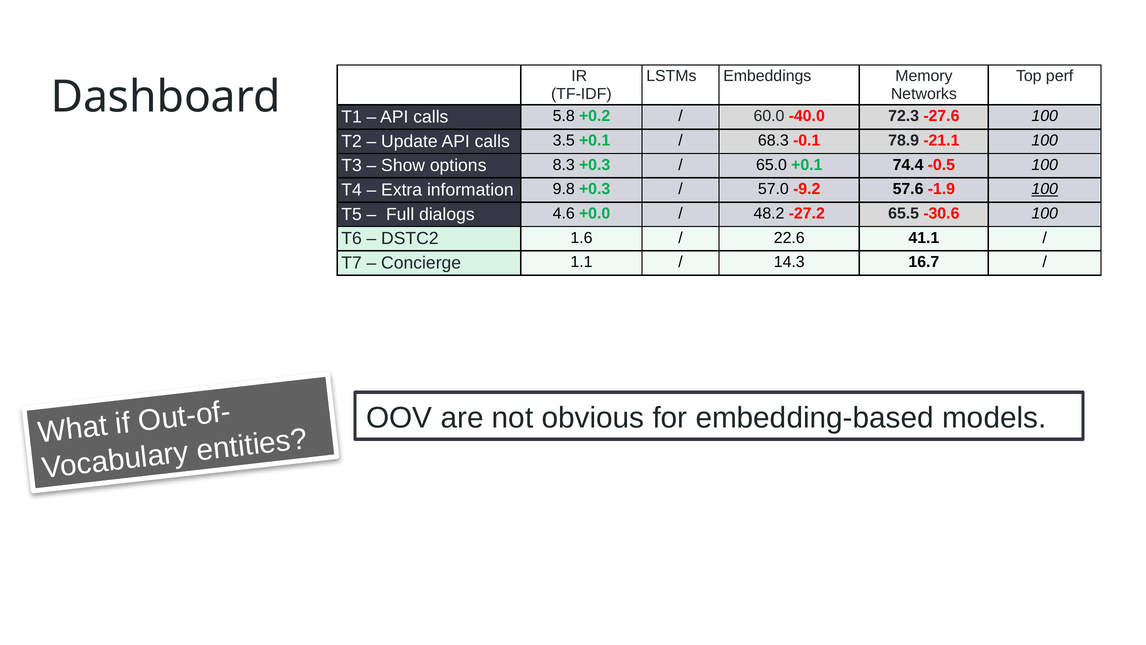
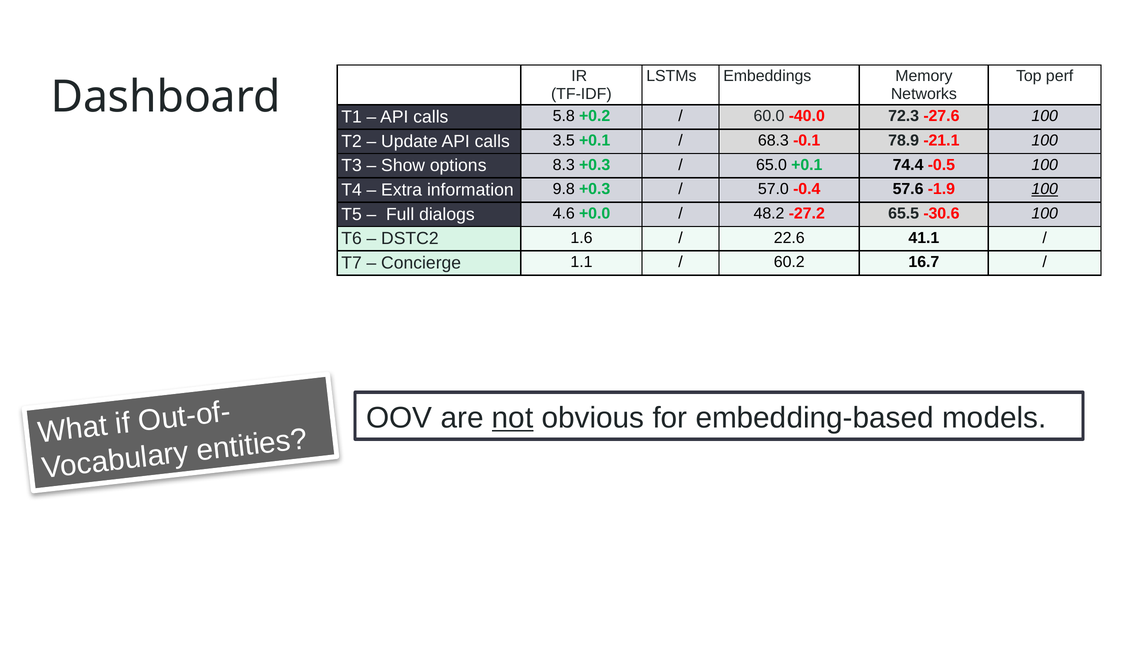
-9.2: -9.2 -> -0.4
14.3: 14.3 -> 60.2
not underline: none -> present
